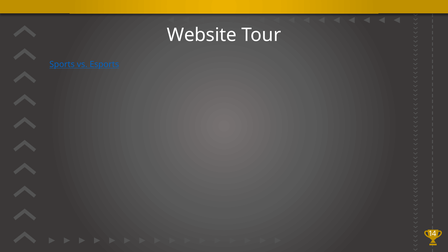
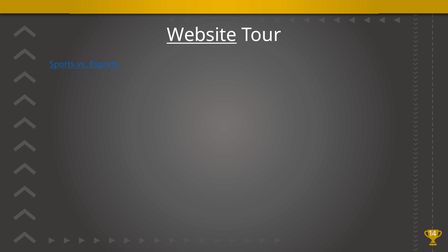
Website underline: none -> present
